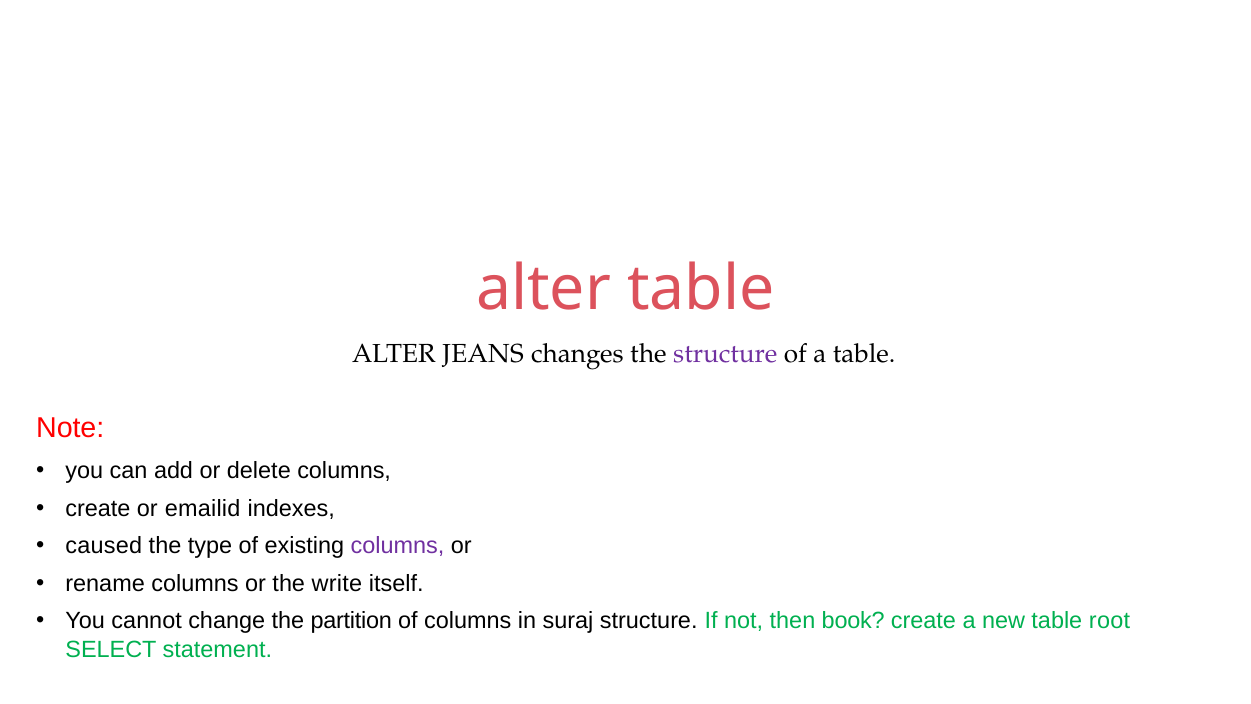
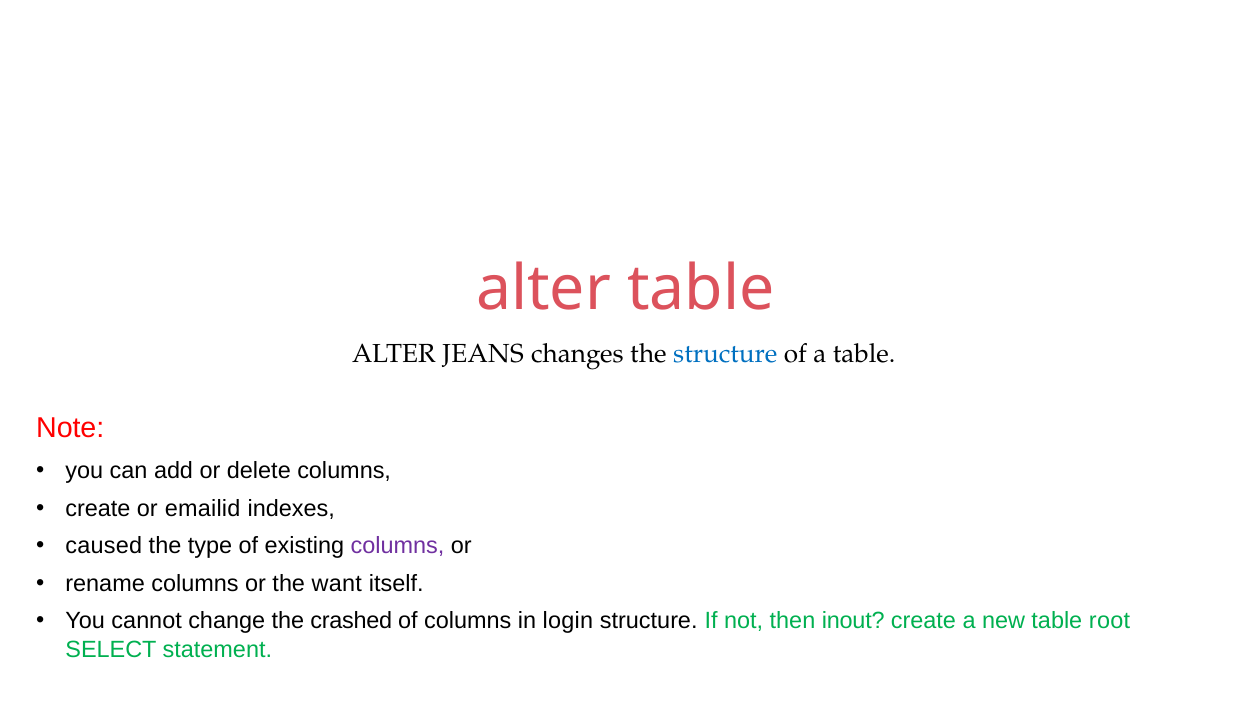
structure at (725, 353) colour: purple -> blue
write: write -> want
partition: partition -> crashed
suraj: suraj -> login
book: book -> inout
